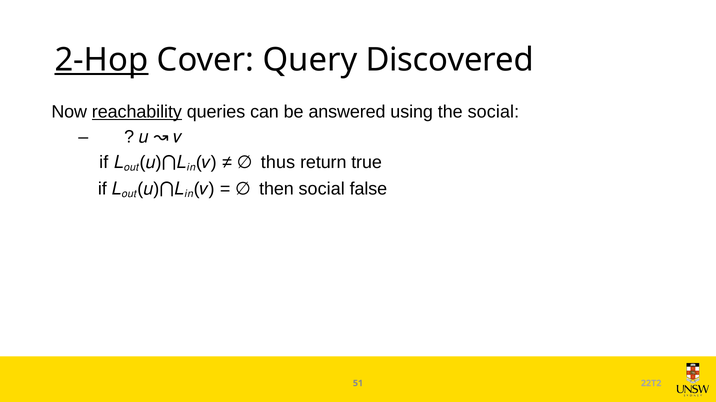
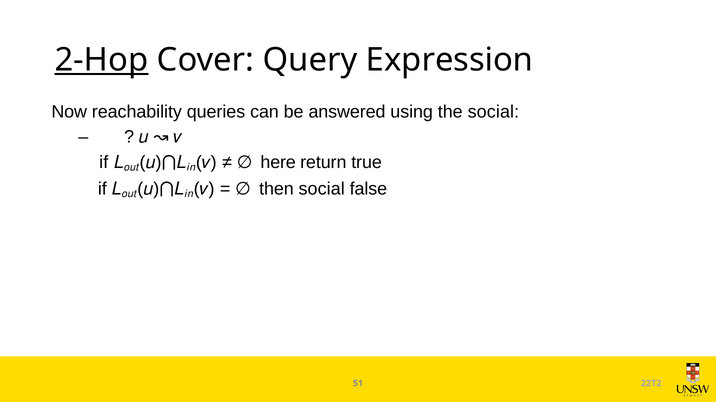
Discovered: Discovered -> Expression
reachability underline: present -> none
thus: thus -> here
